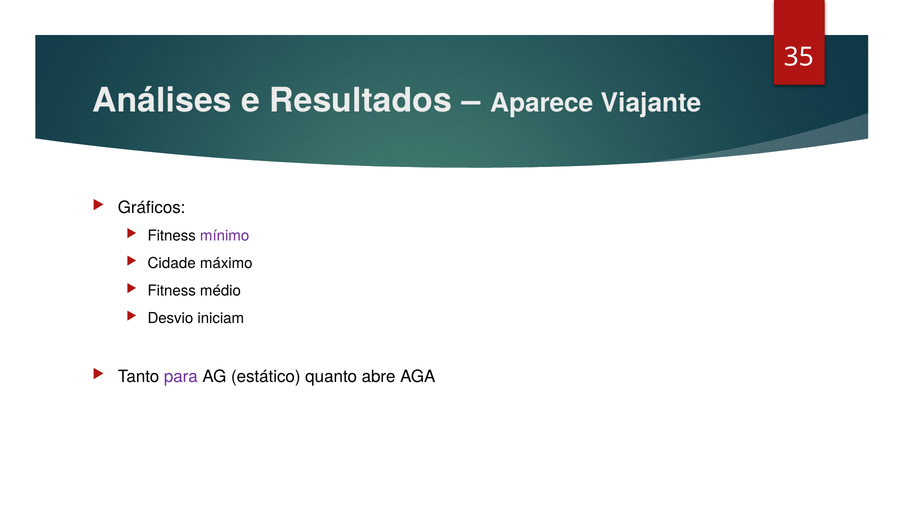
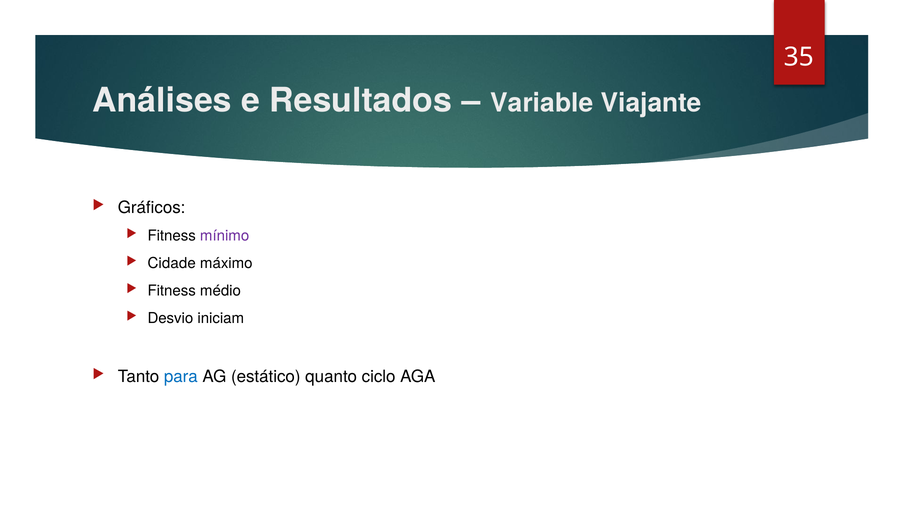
Aparece: Aparece -> Variable
para colour: purple -> blue
abre: abre -> ciclo
